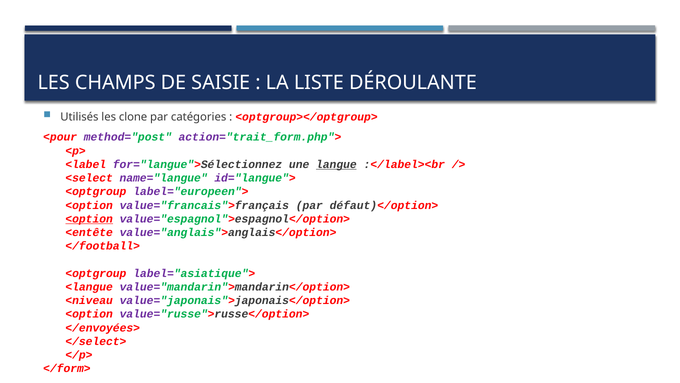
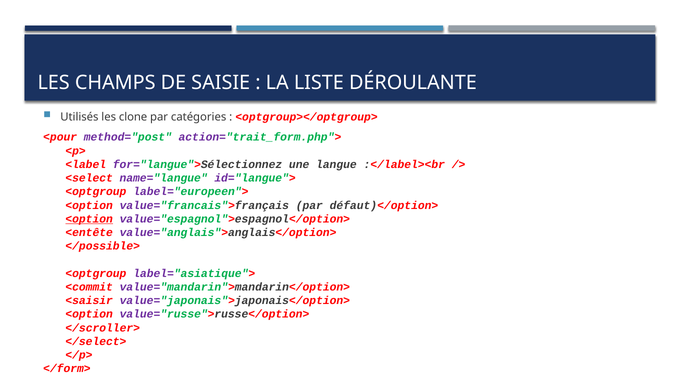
langue underline: present -> none
</football>: </football> -> </possible>
<langue: <langue -> <commit
<niveau: <niveau -> <saisir
</envoyées>: </envoyées> -> </scroller>
